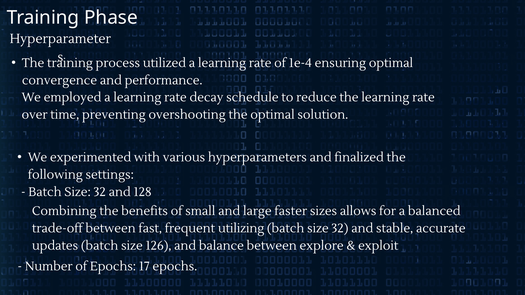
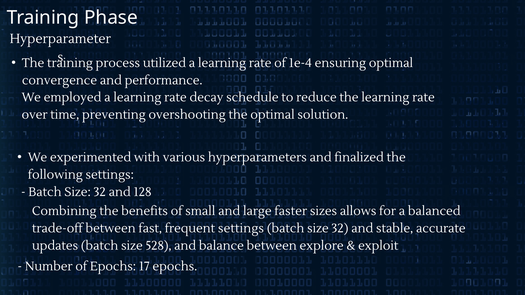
frequent utilizing: utilizing -> settings
126: 126 -> 528
